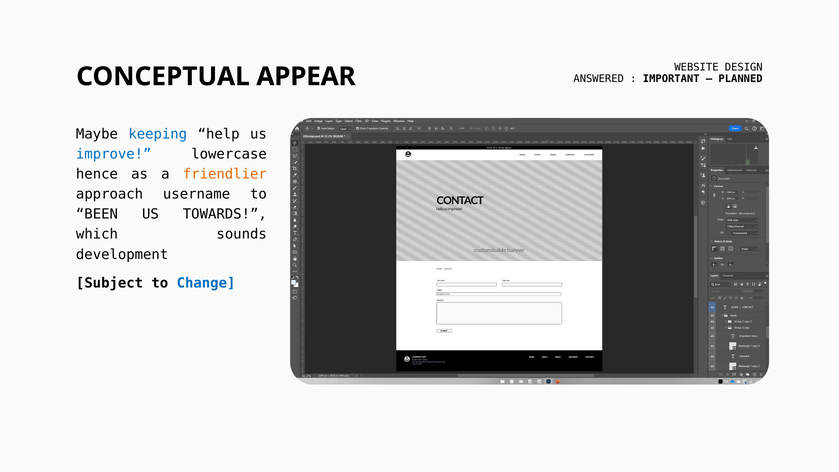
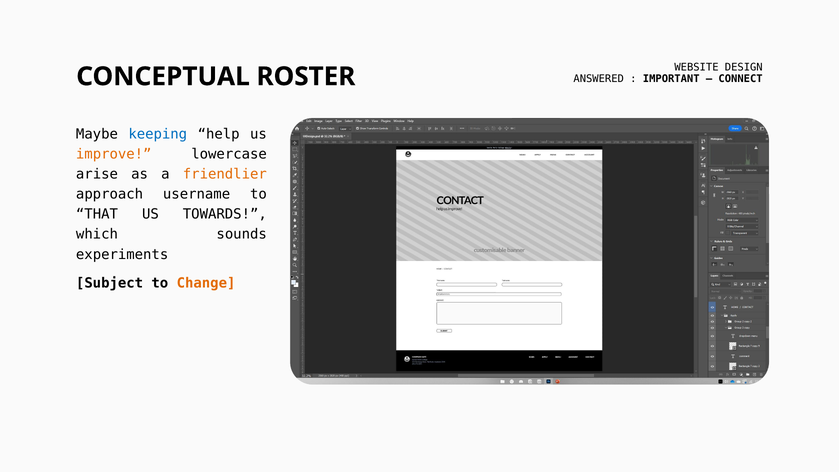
APPEAR: APPEAR -> ROSTER
PLANNED: PLANNED -> CONNECT
improve colour: blue -> orange
hence: hence -> arise
BEEN: BEEN -> THAT
development: development -> experiments
Change colour: blue -> orange
